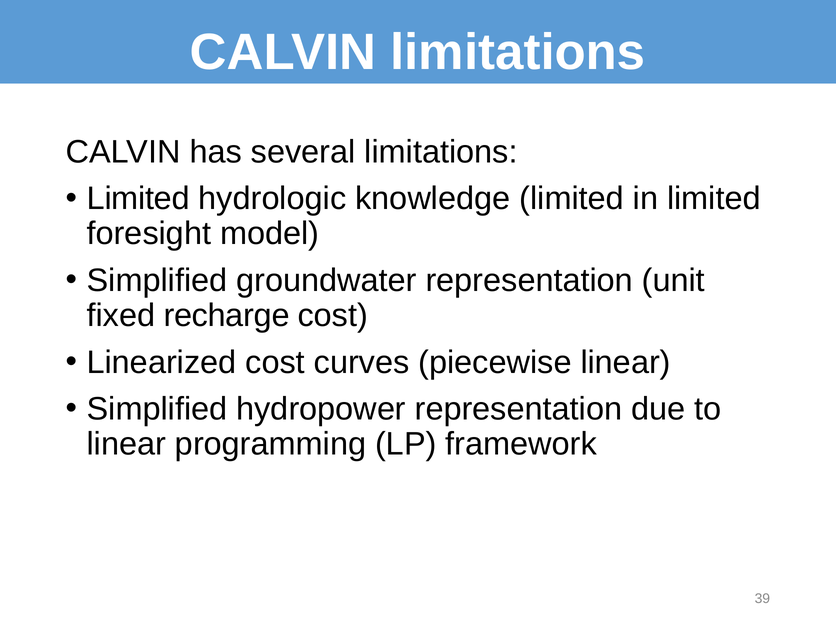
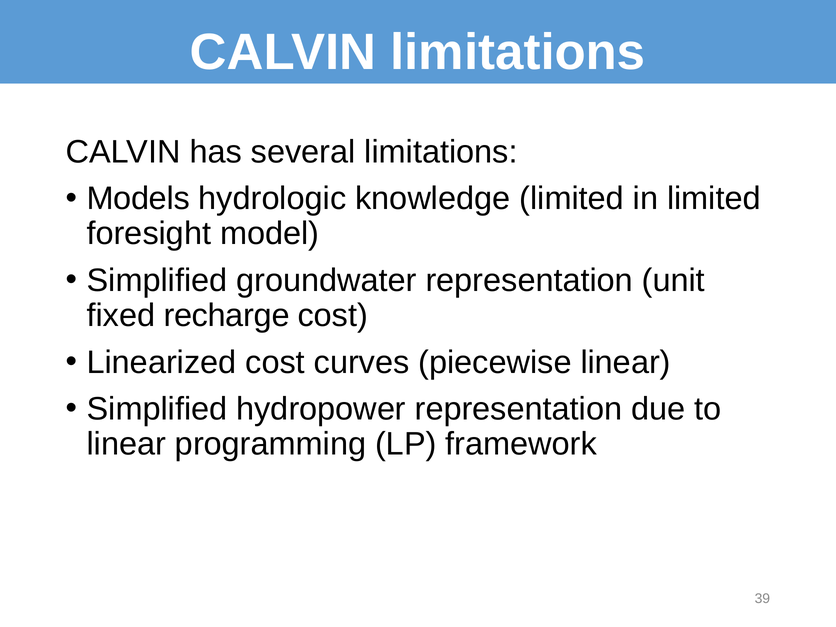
Limited at (138, 199): Limited -> Models
